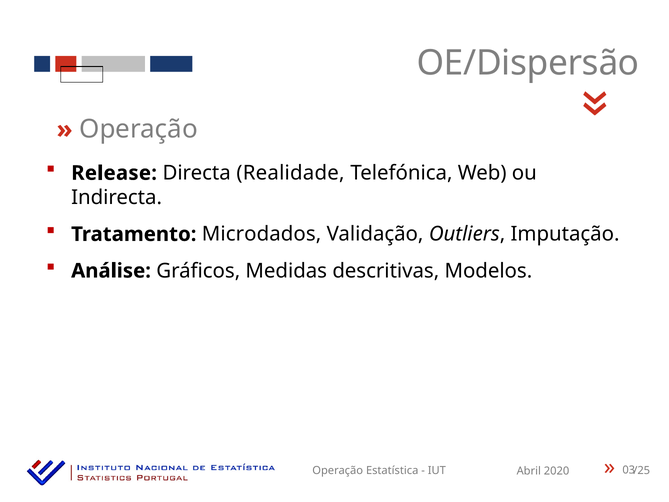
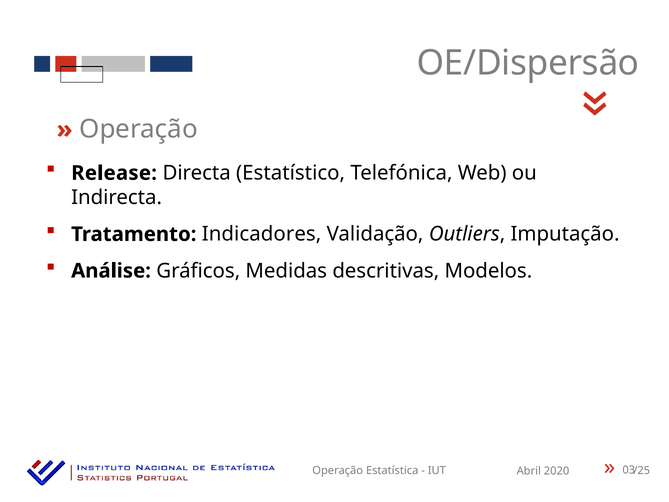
Realidade: Realidade -> Estatístico
Microdados: Microdados -> Indicadores
